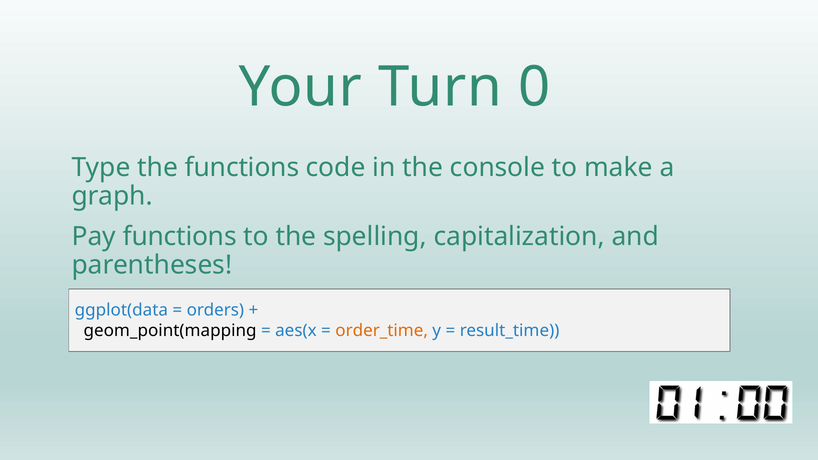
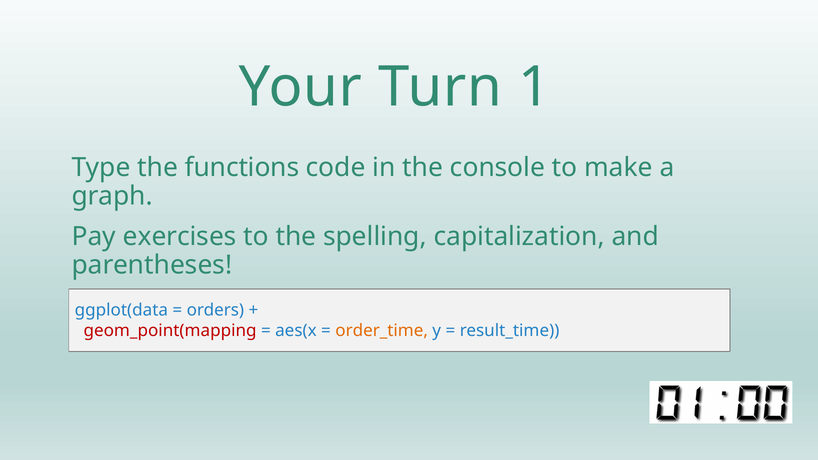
0: 0 -> 1
Pay functions: functions -> exercises
geom_point(mapping colour: black -> red
